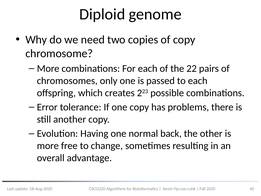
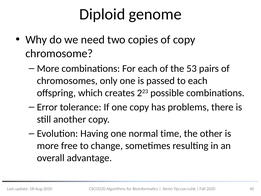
22: 22 -> 53
back: back -> time
